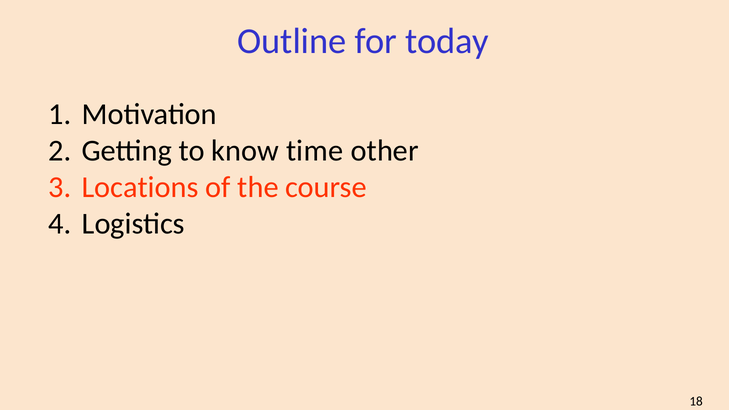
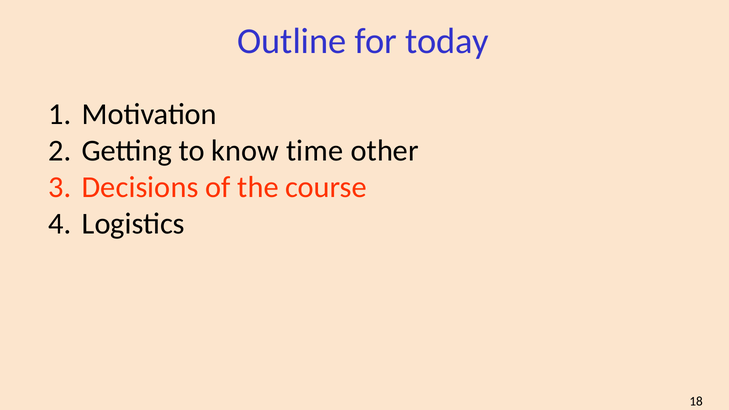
Locations: Locations -> Decisions
